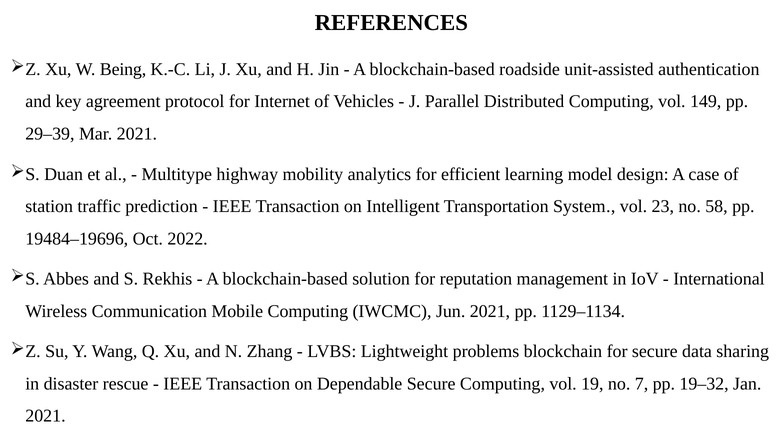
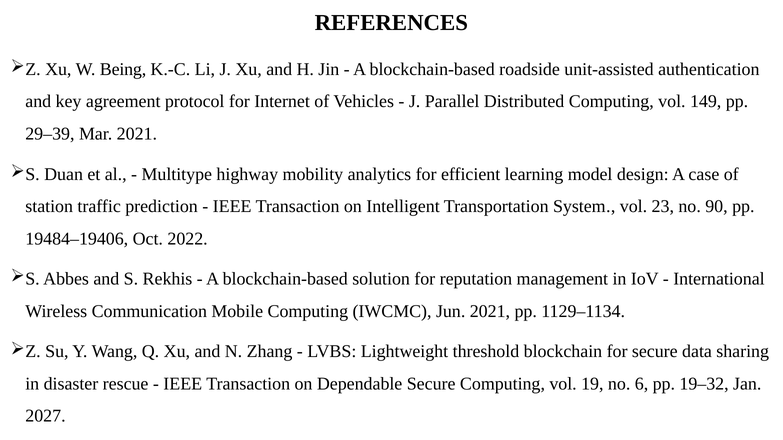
58: 58 -> 90
19484–19696: 19484–19696 -> 19484–19406
problems: problems -> threshold
7: 7 -> 6
2021 at (45, 416): 2021 -> 2027
